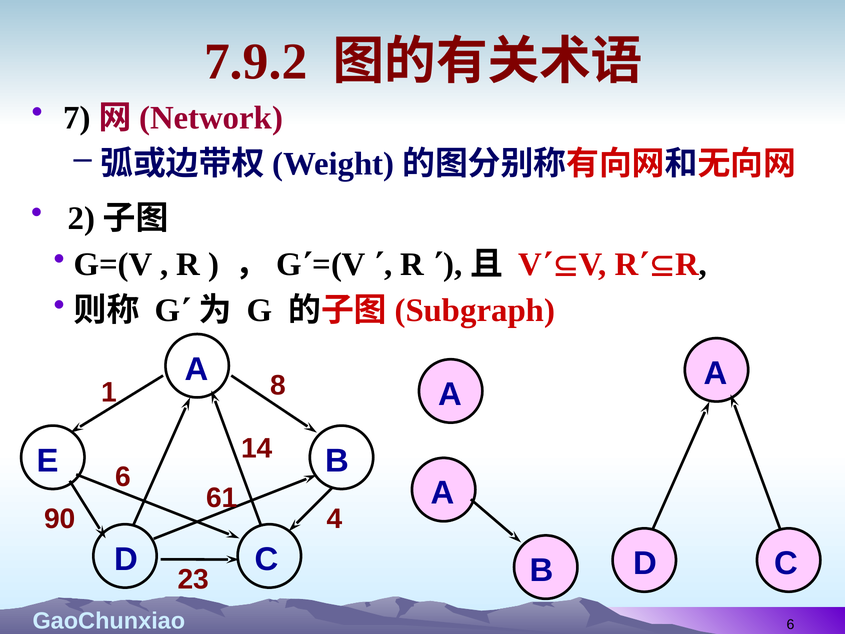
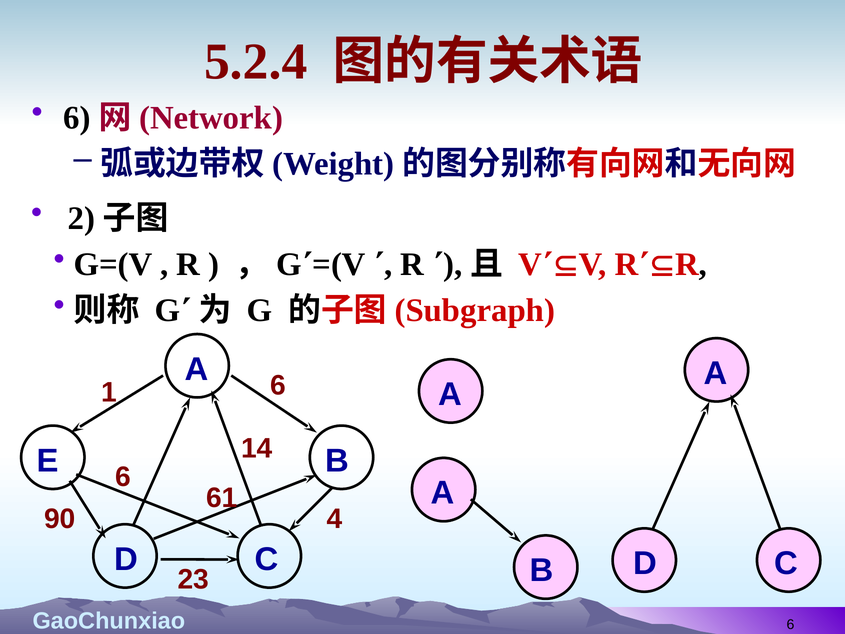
7.9.2: 7.9.2 -> 5.2.4
7 at (77, 118): 7 -> 6
1 8: 8 -> 6
